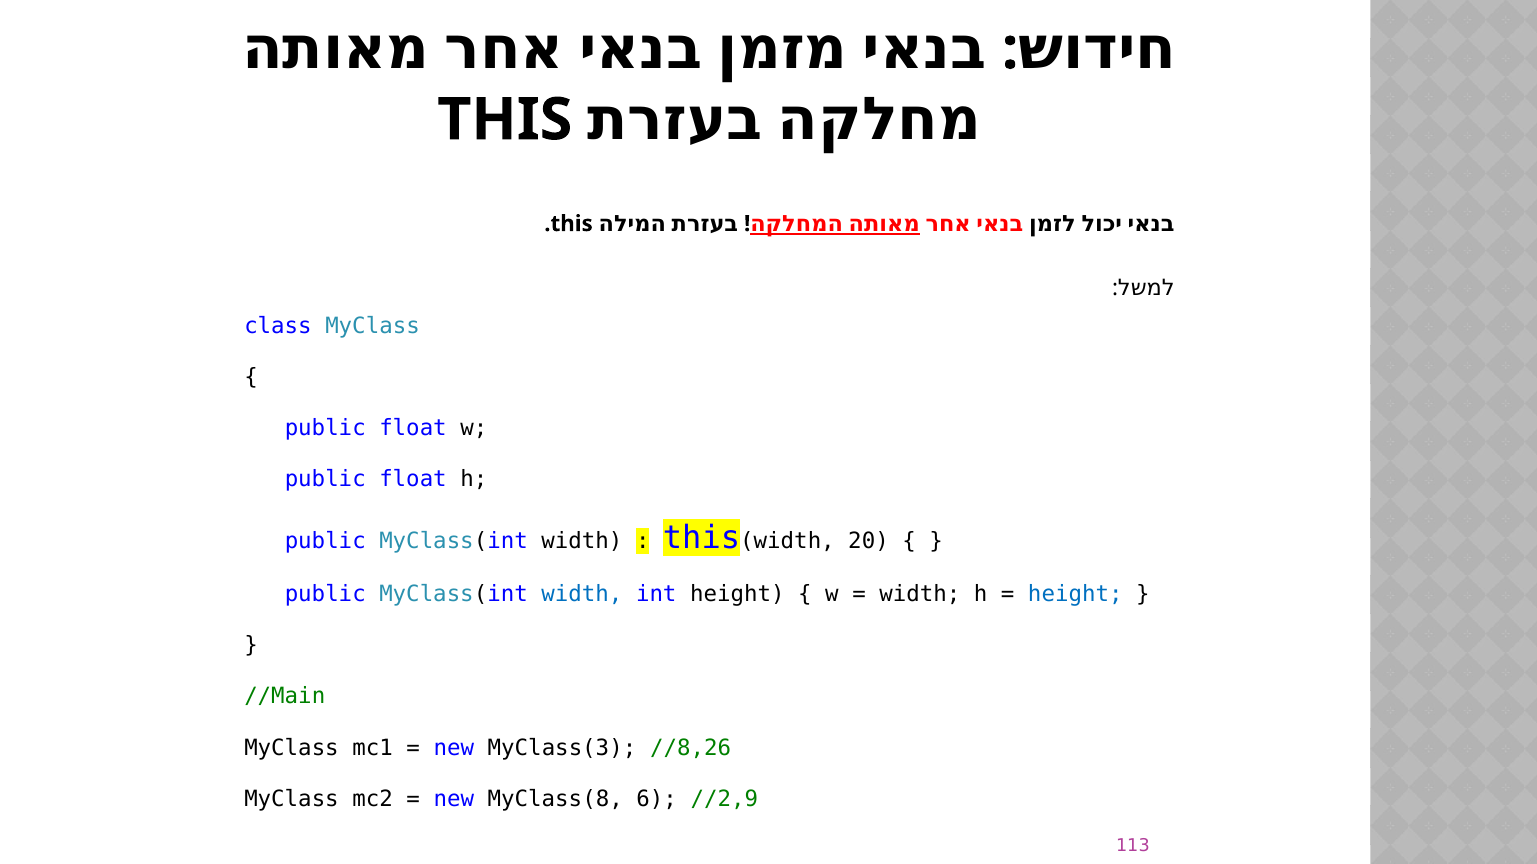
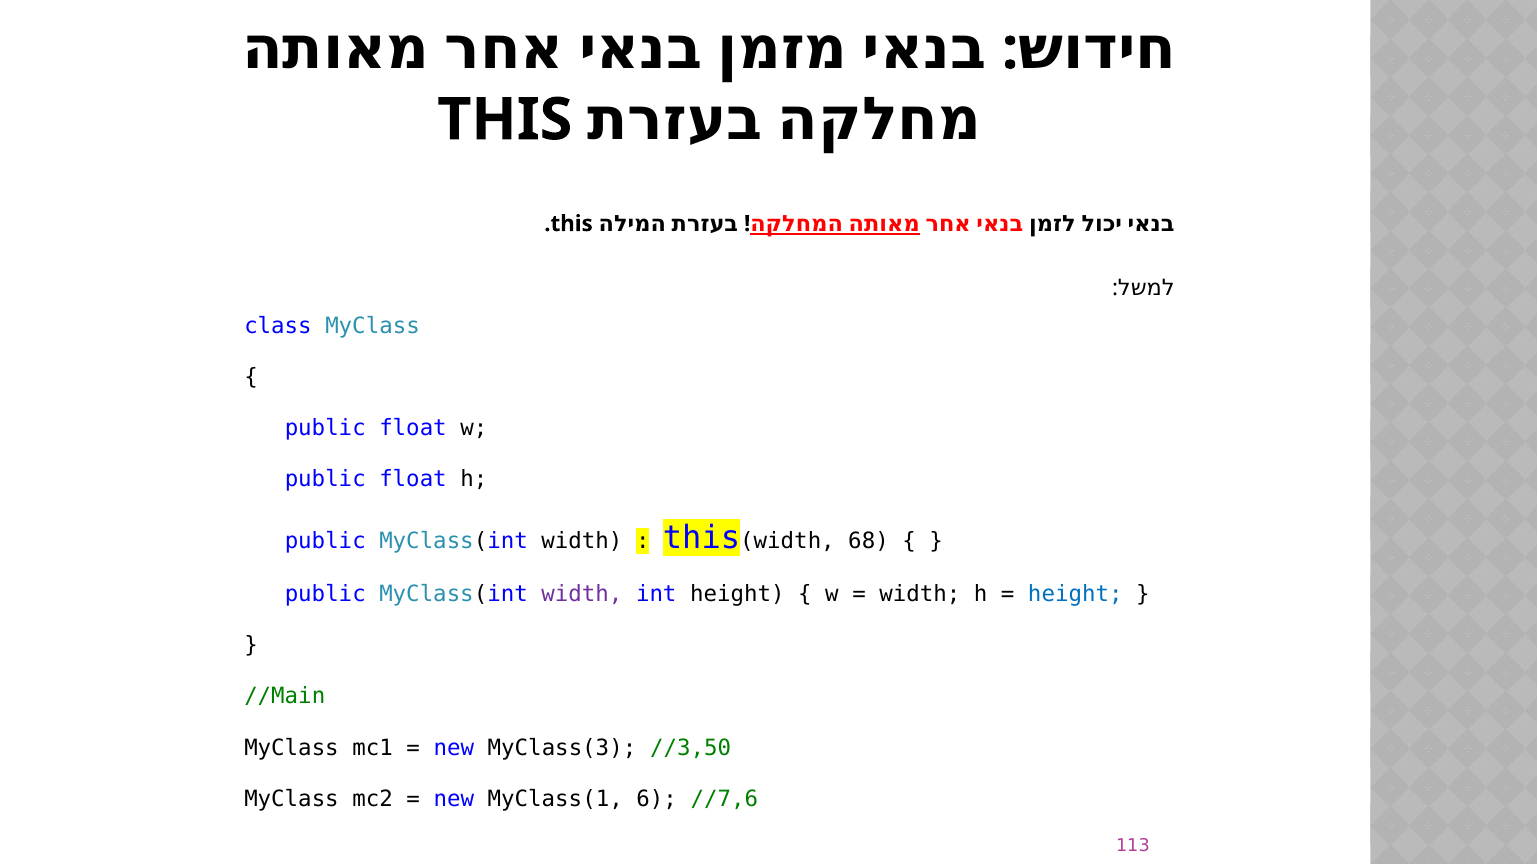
20: 20 -> 68
width at (582, 595) colour: blue -> purple
//8,26: //8,26 -> //3,50
MyClass(8: MyClass(8 -> MyClass(1
//2,9: //2,9 -> //7,6
